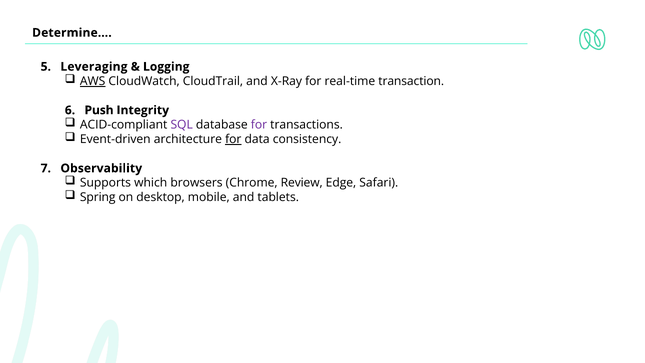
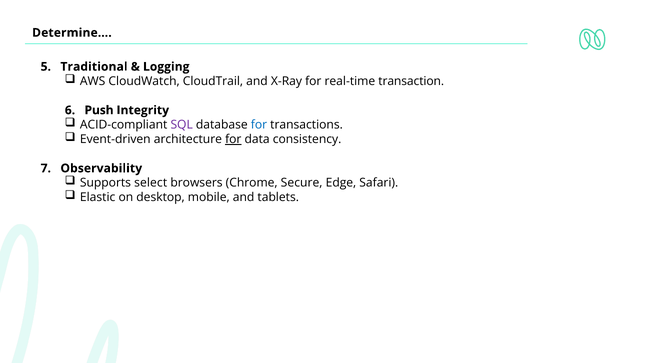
Leveraging: Leveraging -> Traditional
AWS underline: present -> none
for at (259, 125) colour: purple -> blue
which: which -> select
Review: Review -> Secure
Spring: Spring -> Elastic
